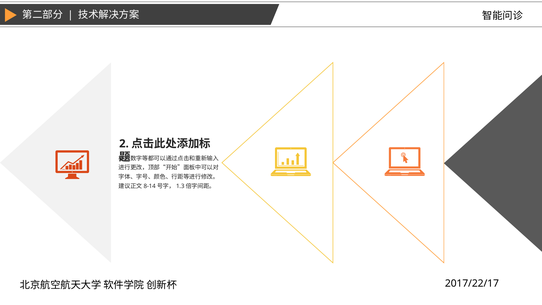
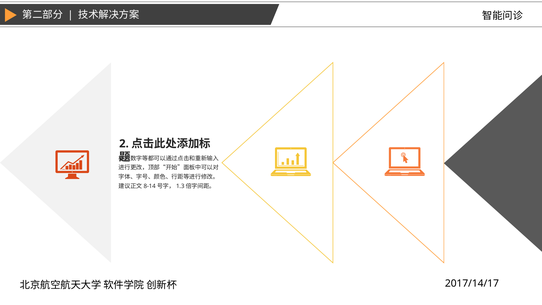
2017/22/17: 2017/22/17 -> 2017/14/17
